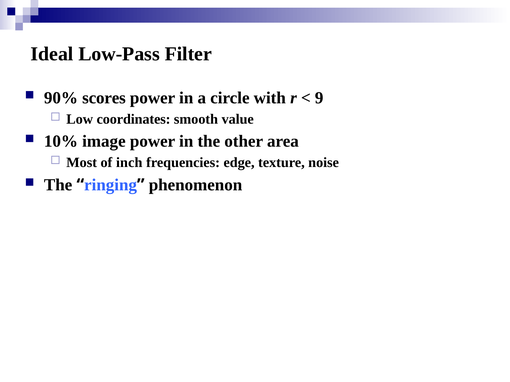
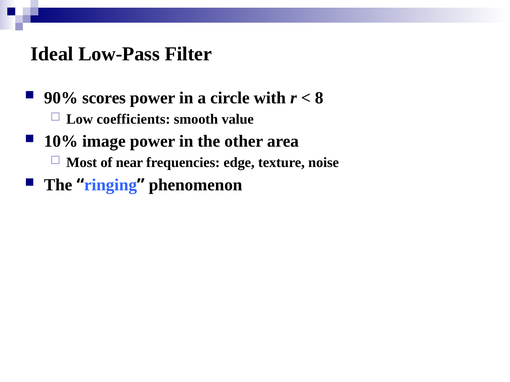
9: 9 -> 8
coordinates: coordinates -> coefficients
inch: inch -> near
